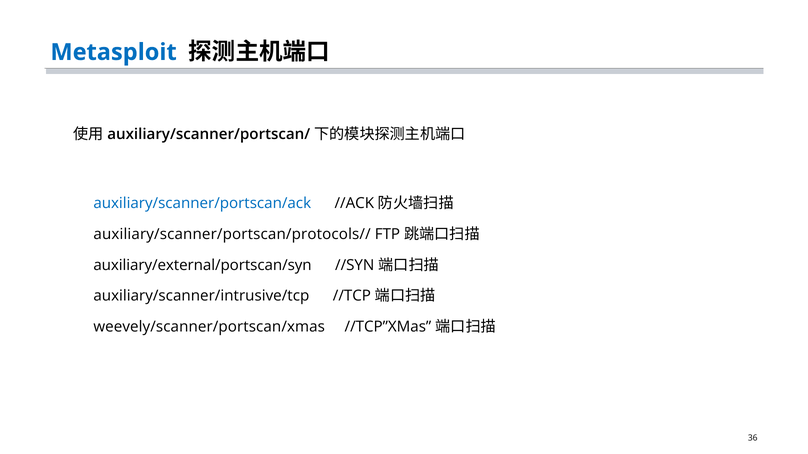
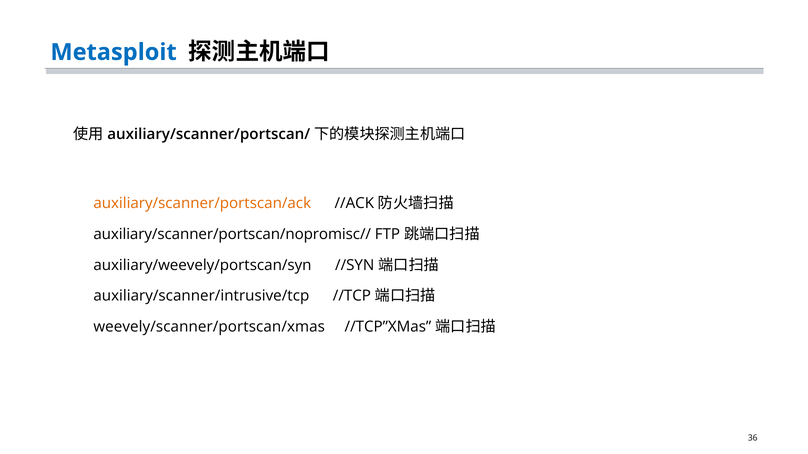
auxiliary/scanner/portscan/ack colour: blue -> orange
auxiliary/scanner/portscan/protocols//: auxiliary/scanner/portscan/protocols// -> auxiliary/scanner/portscan/nopromisc//
auxiliary/external/portscan/syn: auxiliary/external/portscan/syn -> auxiliary/weevely/portscan/syn
